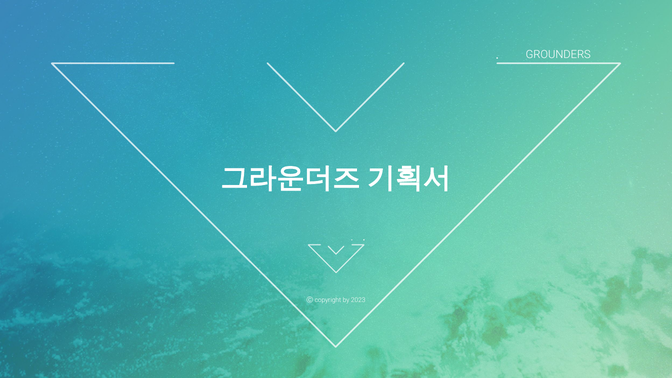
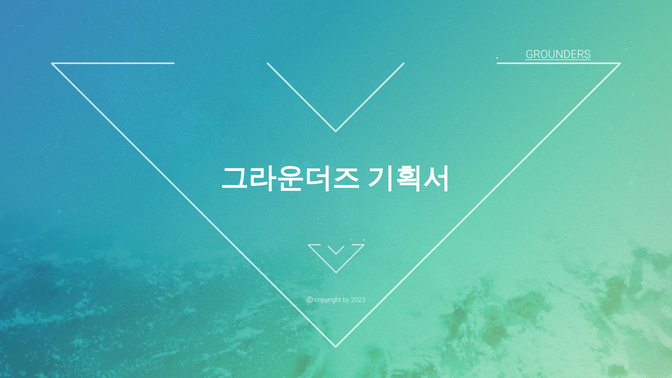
GROUNDERS underline: none -> present
